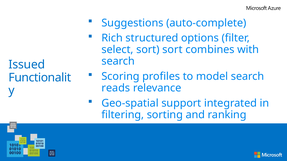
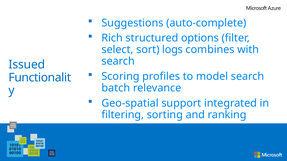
sort sort: sort -> logs
reads: reads -> batch
